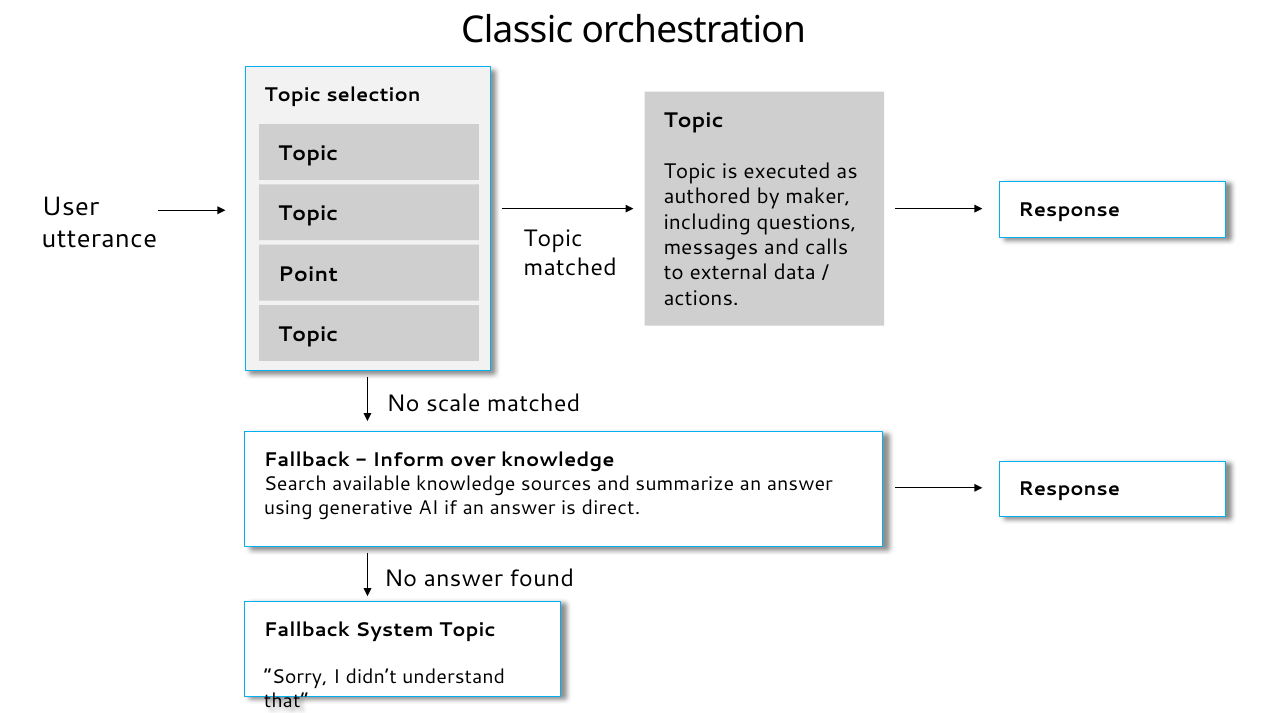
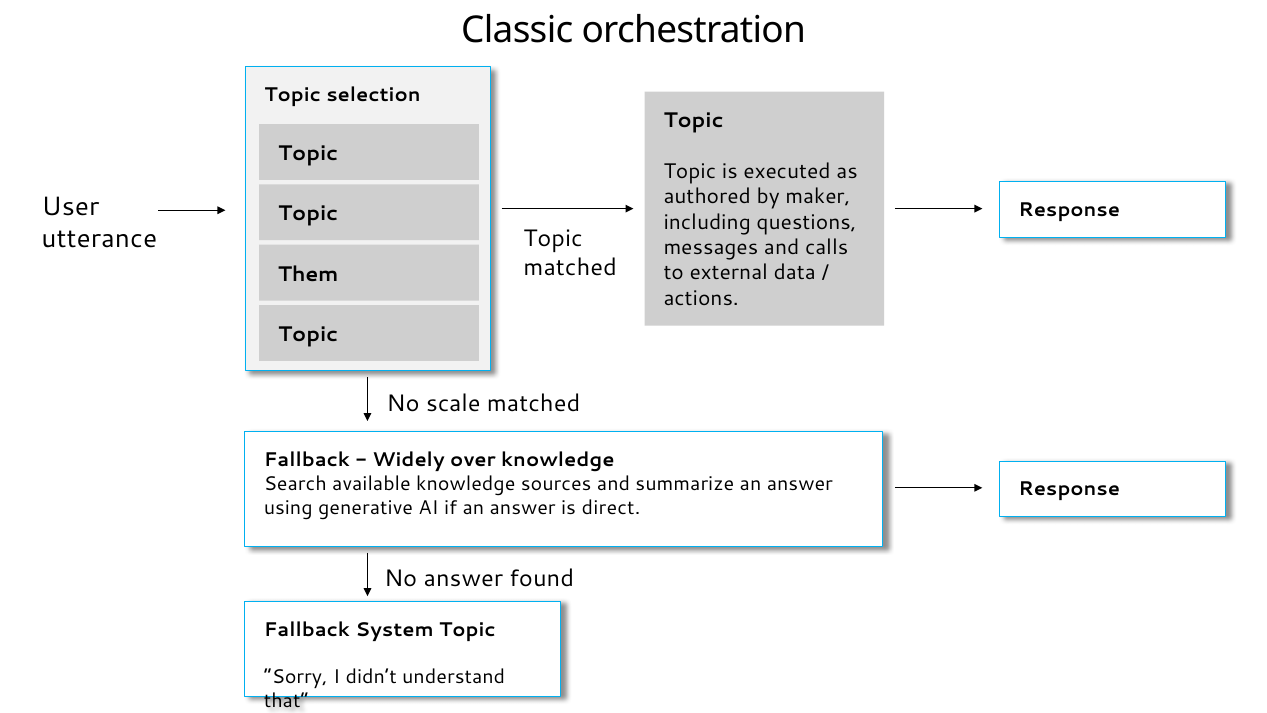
Point: Point -> Them
Inform: Inform -> Widely
